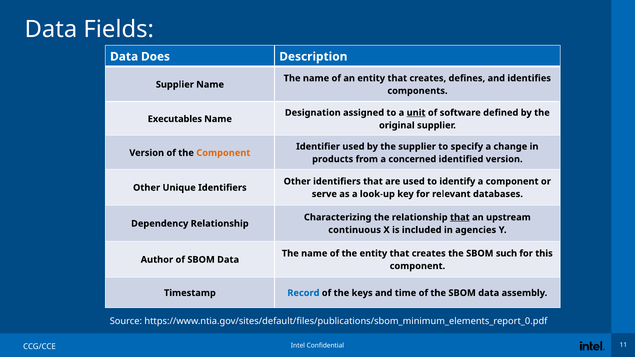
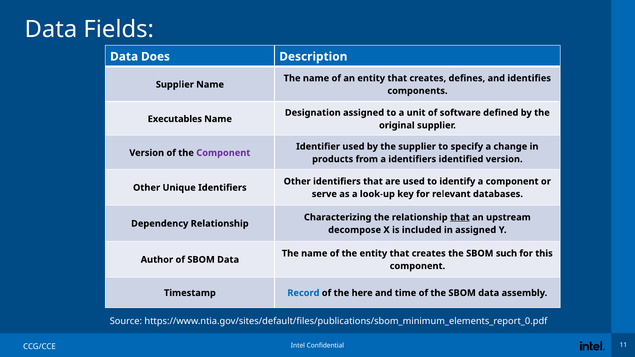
unit underline: present -> none
Component at (223, 153) colour: orange -> purple
a concerned: concerned -> identifiers
continuous: continuous -> decompose
in agencies: agencies -> assigned
keys: keys -> here
